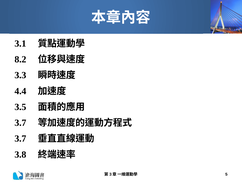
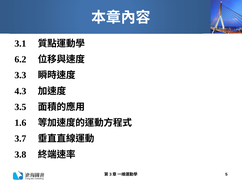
8.2: 8.2 -> 6.2
4.4: 4.4 -> 4.3
3.7 at (20, 122): 3.7 -> 1.6
